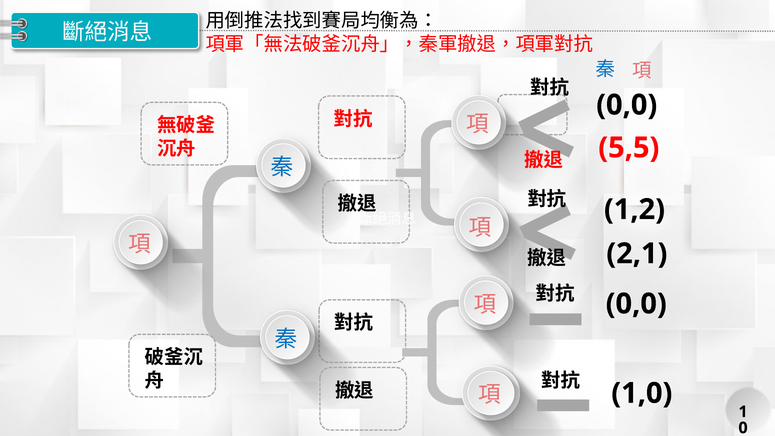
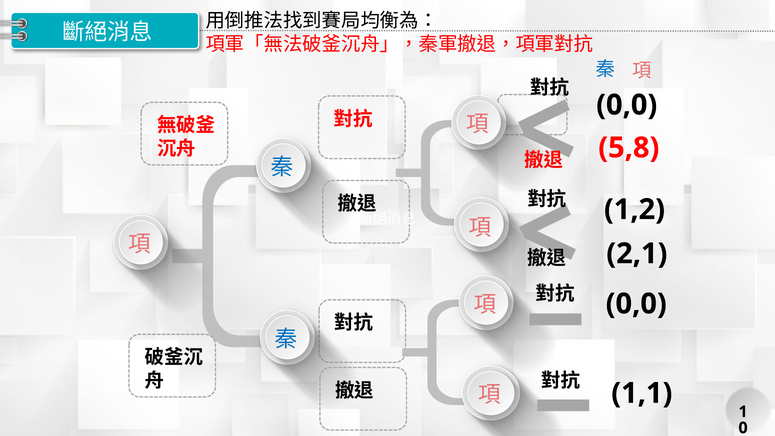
5,5: 5,5 -> 5,8
1,0: 1,0 -> 1,1
